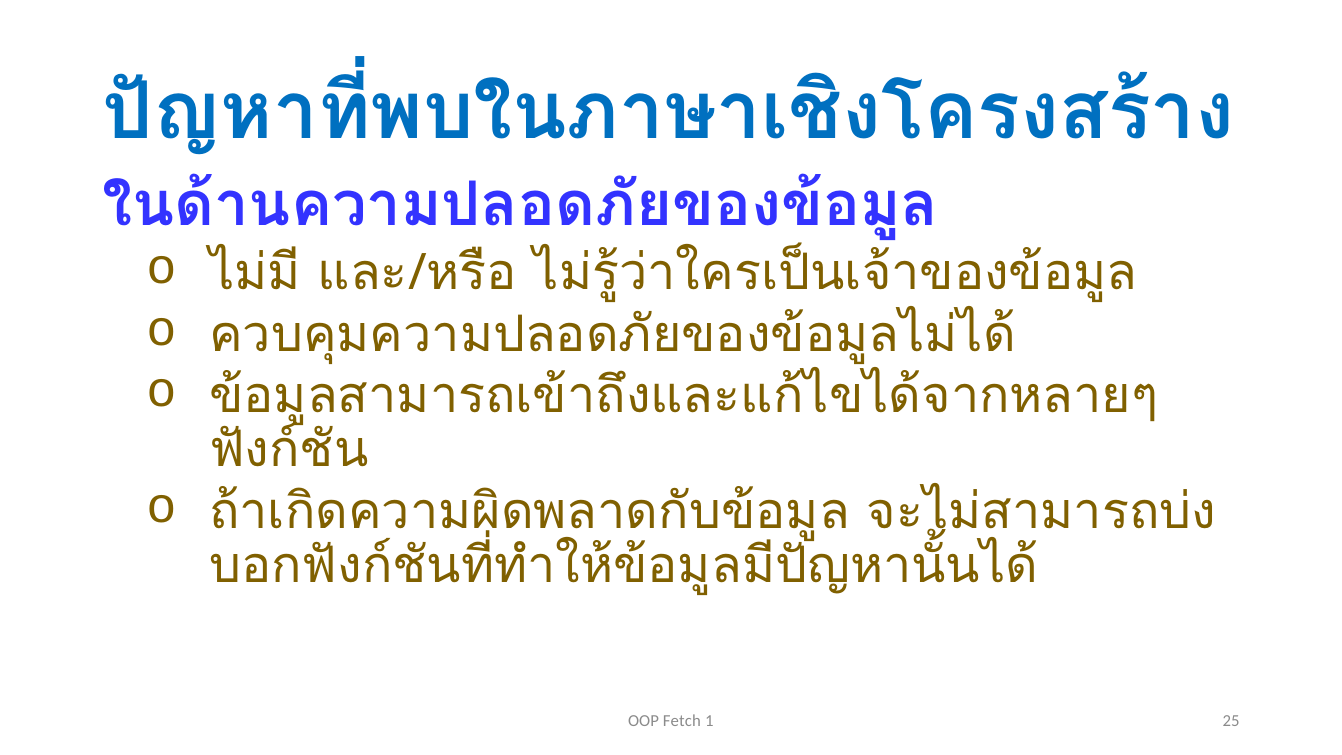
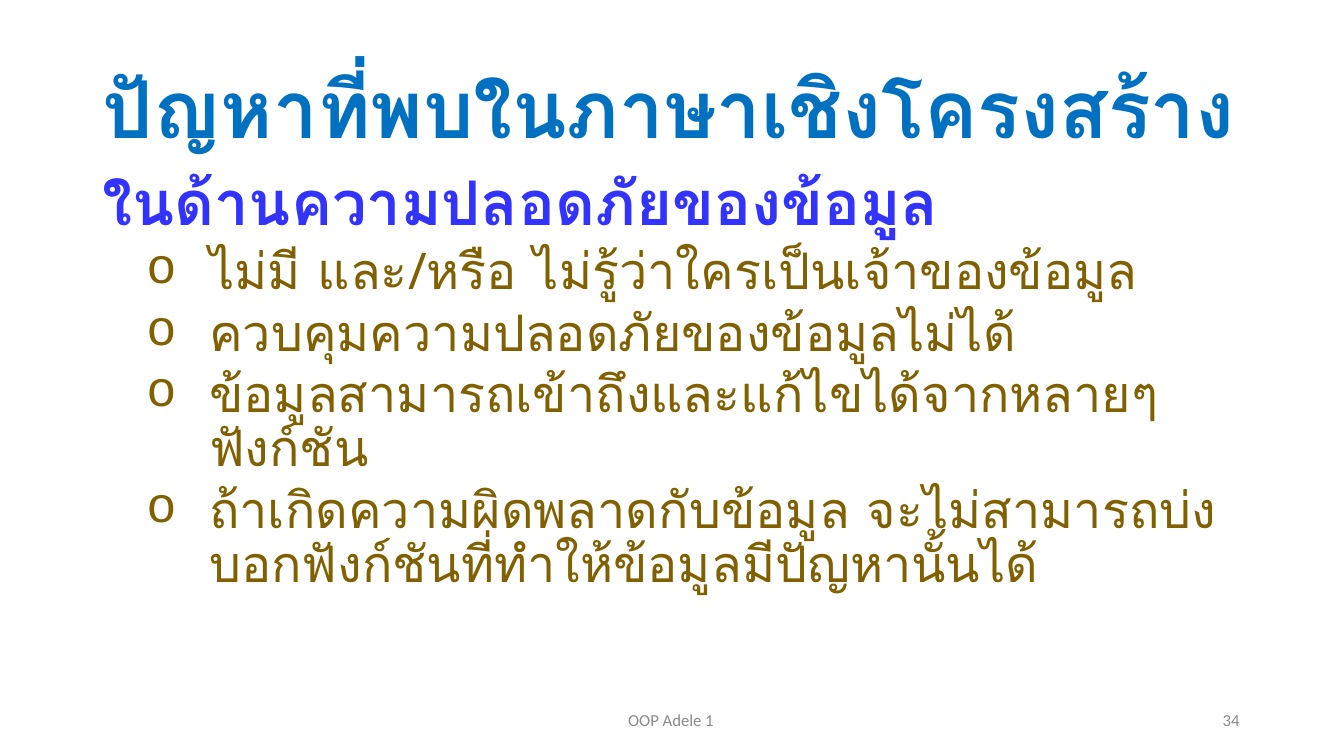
Fetch: Fetch -> Adele
25: 25 -> 34
